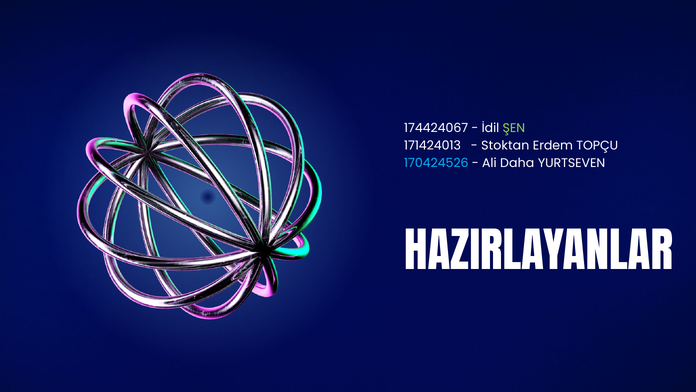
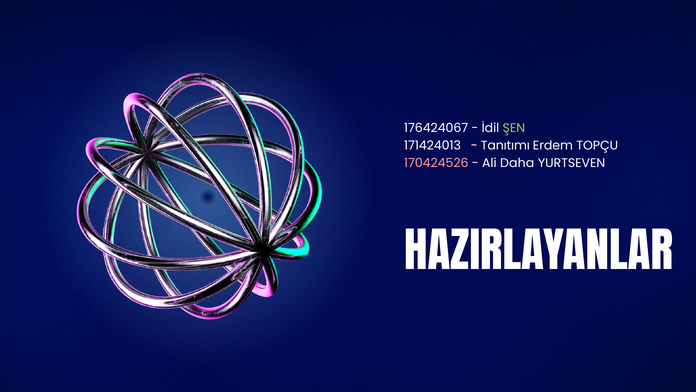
174424067: 174424067 -> 176424067
Stoktan: Stoktan -> Tanıtımı
170424526 colour: light blue -> pink
